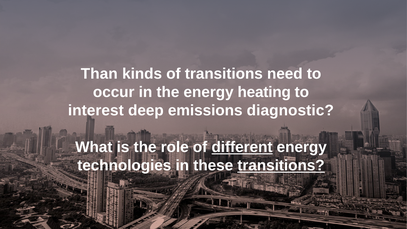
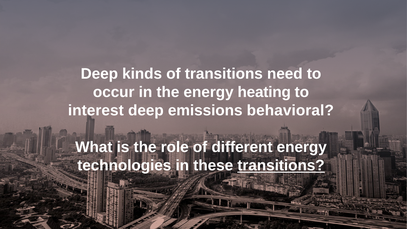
Than at (99, 74): Than -> Deep
diagnostic: diagnostic -> behavioral
different underline: present -> none
